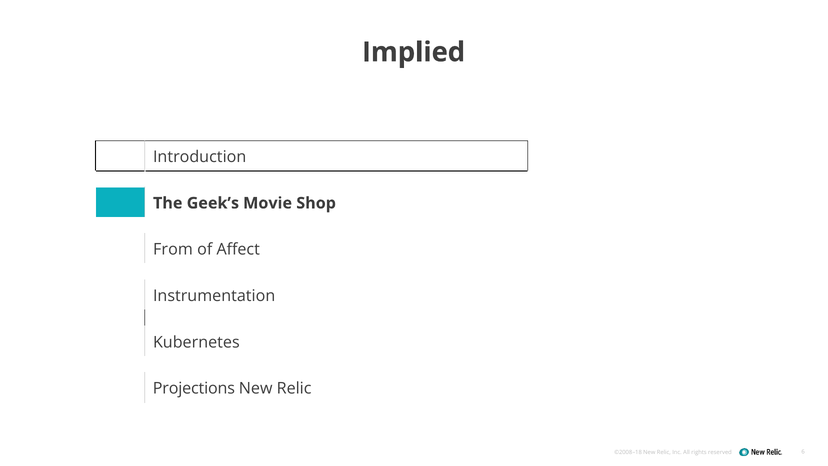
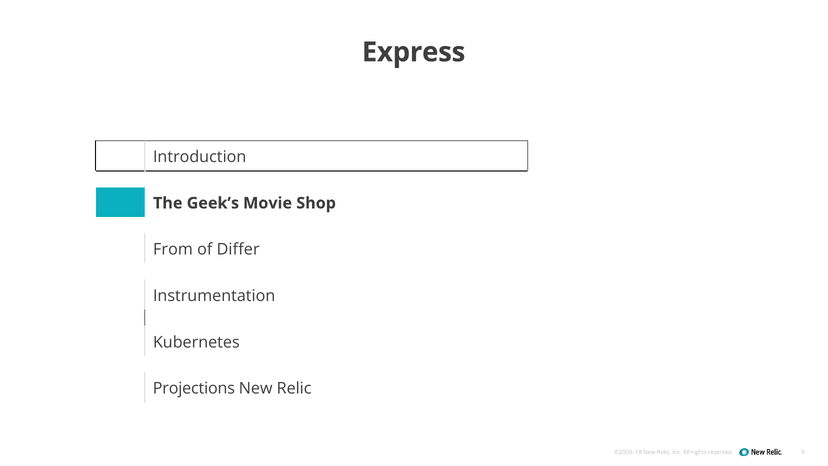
Implied: Implied -> Express
Affect: Affect -> Differ
